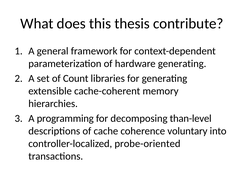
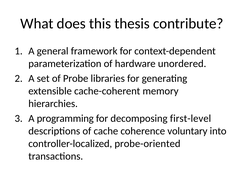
hardware generating: generating -> unordered
Count: Count -> Probe
than-level: than-level -> first-level
